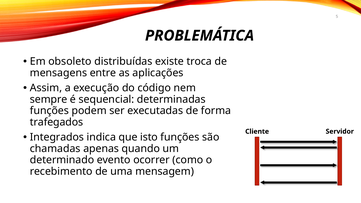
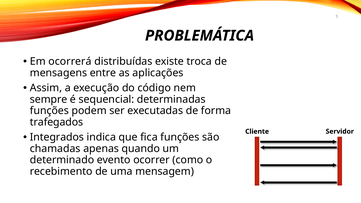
obsoleto: obsoleto -> ocorrerá
isto: isto -> fica
